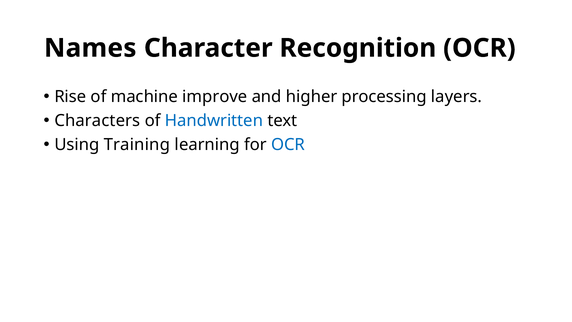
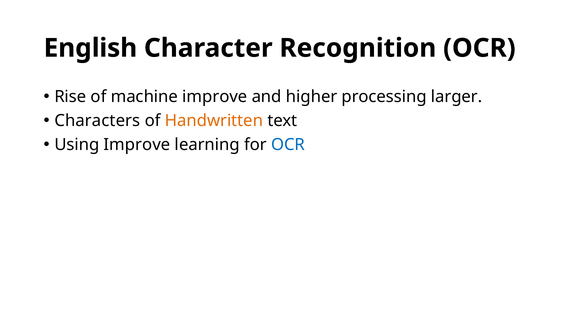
Names: Names -> English
layers: layers -> larger
Handwritten colour: blue -> orange
Using Training: Training -> Improve
